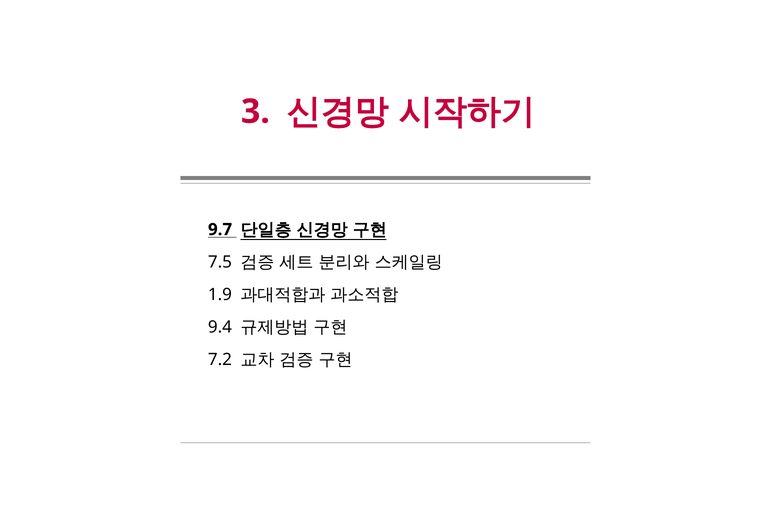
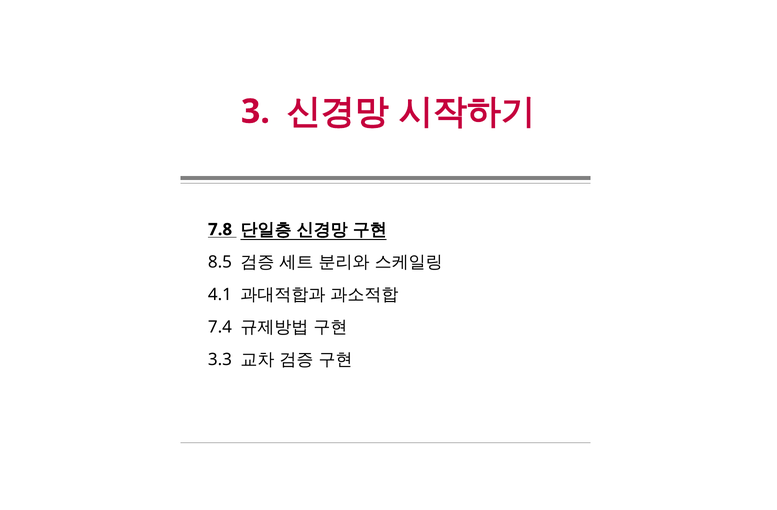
9.7: 9.7 -> 7.8
7.5: 7.5 -> 8.5
1.9: 1.9 -> 4.1
9.4: 9.4 -> 7.4
7.2: 7.2 -> 3.3
